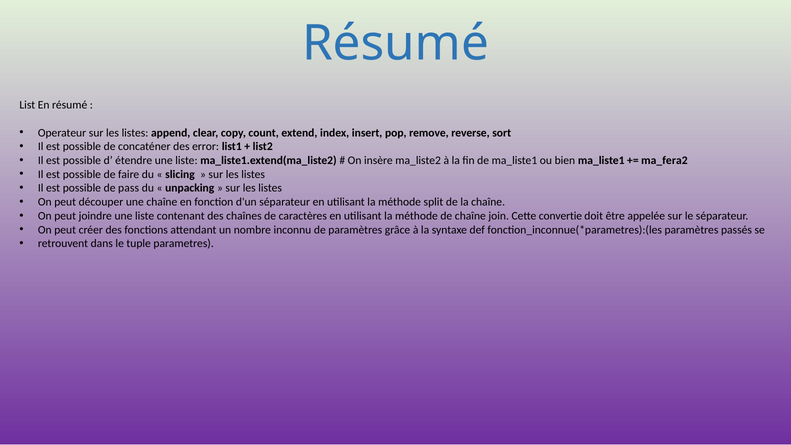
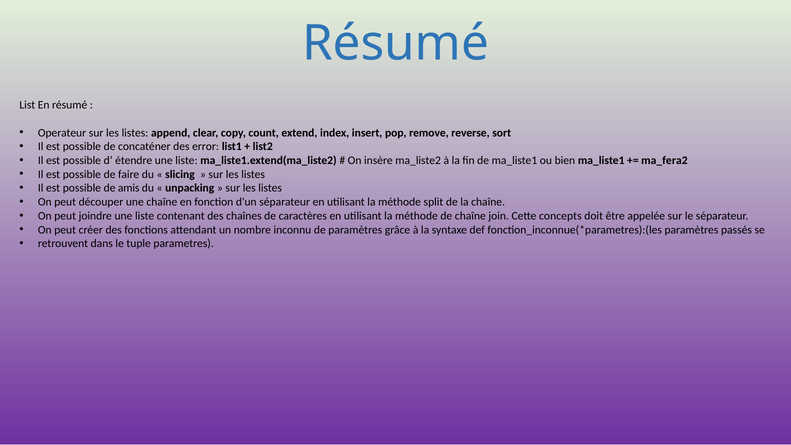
pass: pass -> amis
convertie: convertie -> concepts
